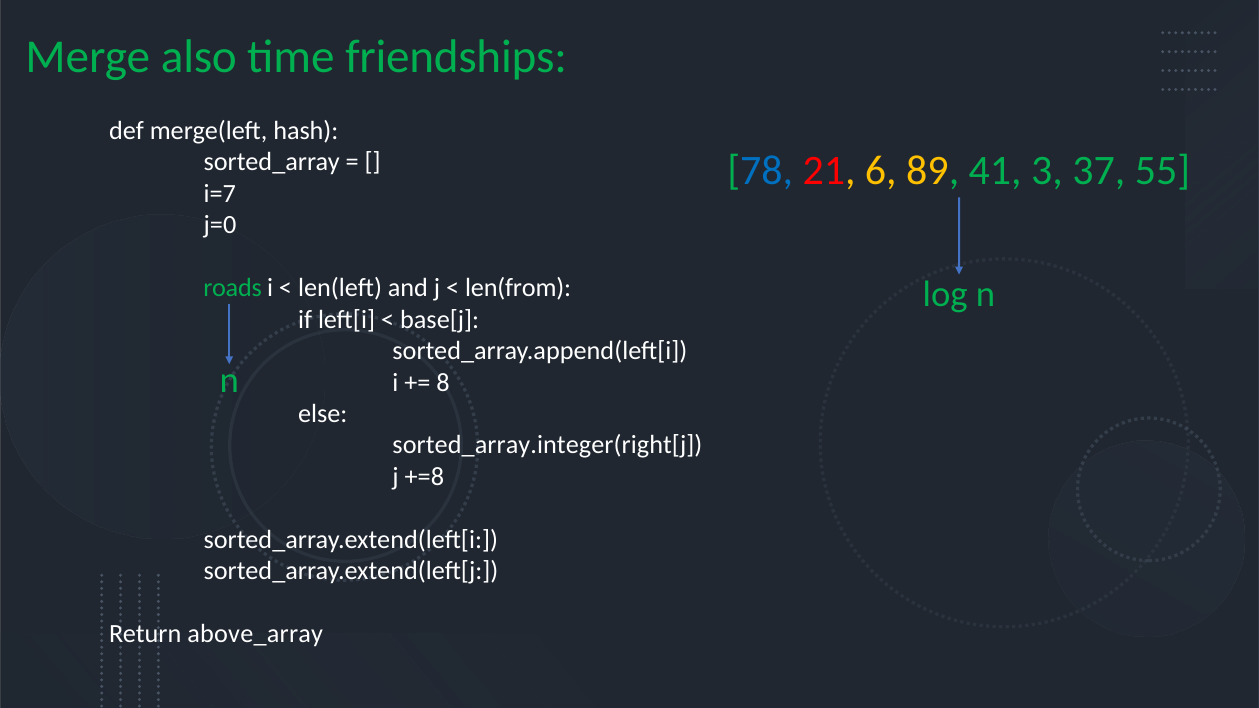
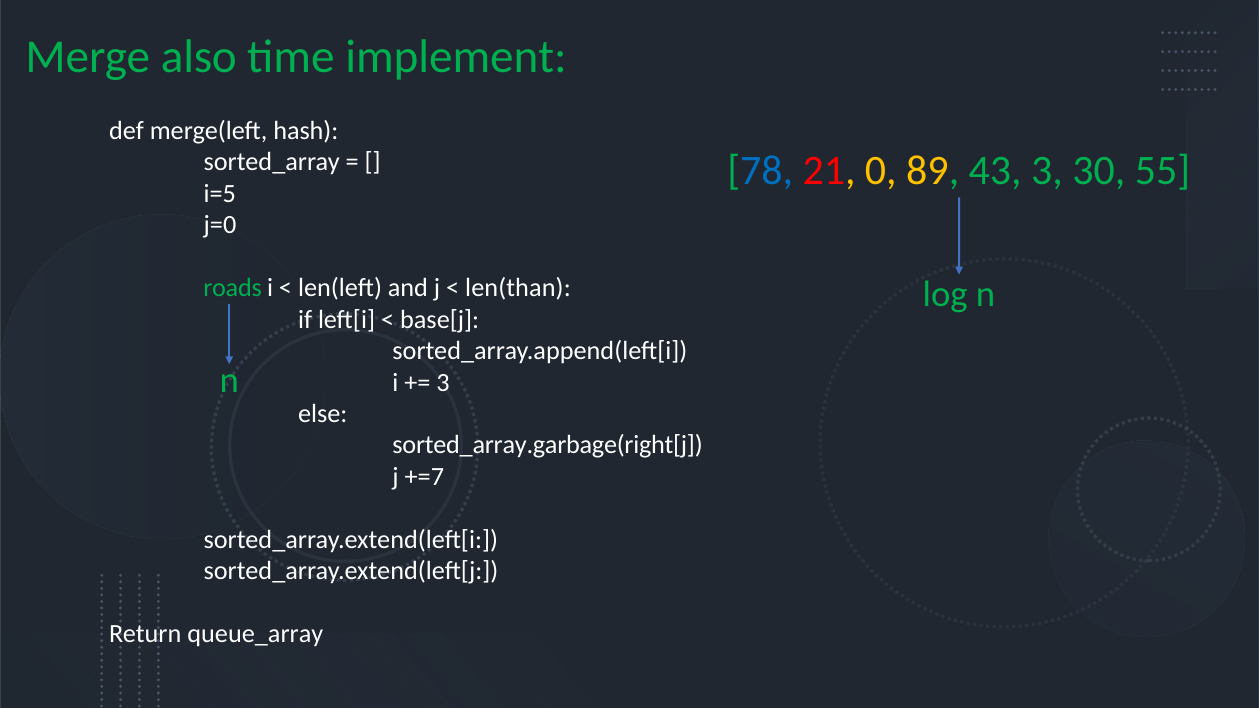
friendships: friendships -> implement
6: 6 -> 0
41: 41 -> 43
37: 37 -> 30
i=7: i=7 -> i=5
len(from: len(from -> len(than
8 at (443, 382): 8 -> 3
sorted_array.integer(right[j: sorted_array.integer(right[j -> sorted_array.garbage(right[j
+=8: +=8 -> +=7
above_array: above_array -> queue_array
